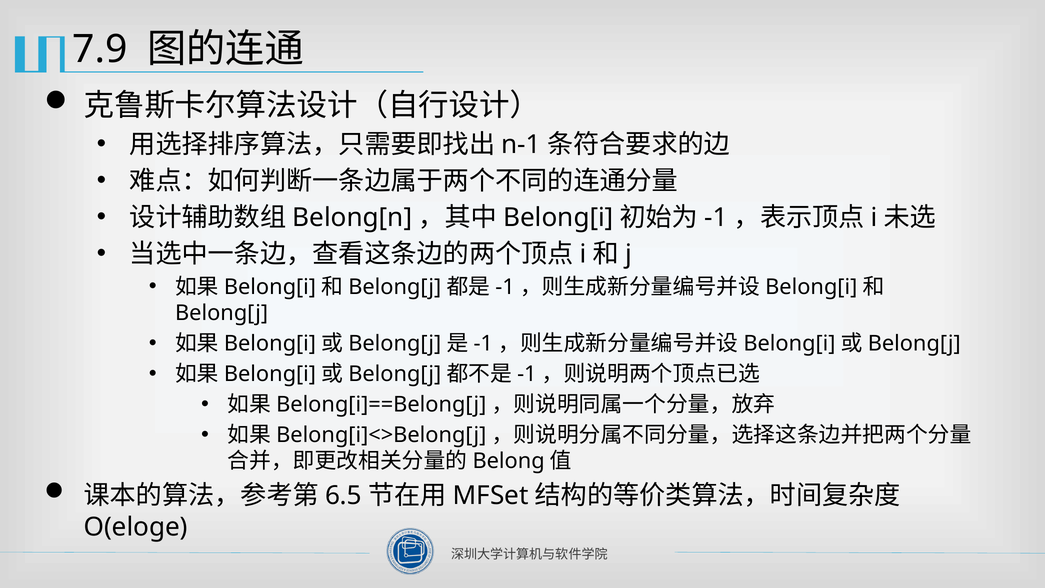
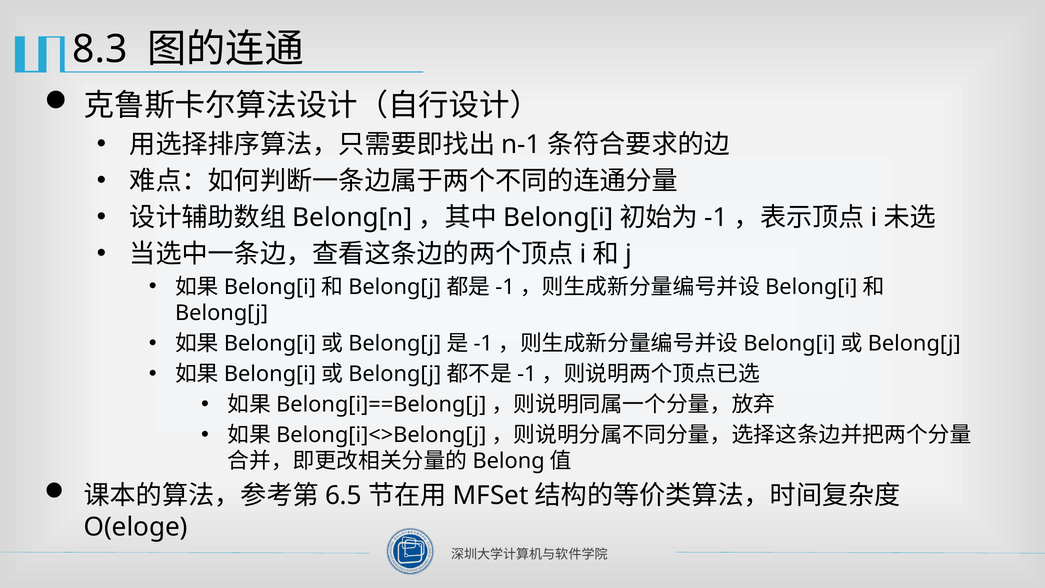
7.9: 7.9 -> 8.3
